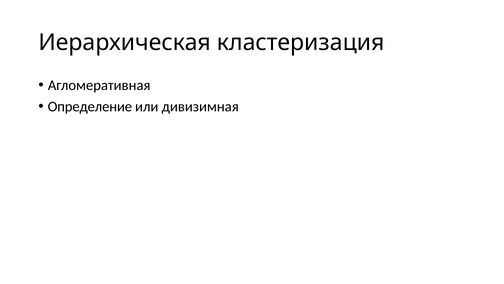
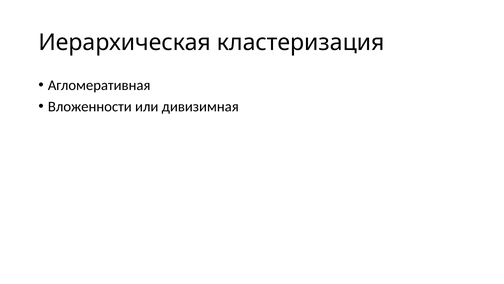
Определение: Определение -> Вложенности
